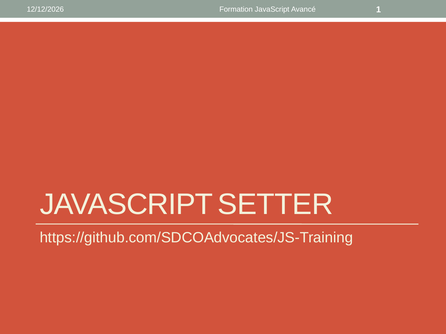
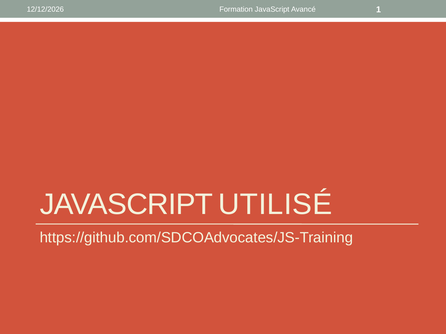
SETTER: SETTER -> UTILISÉ
